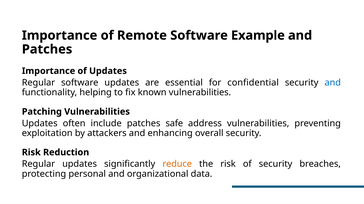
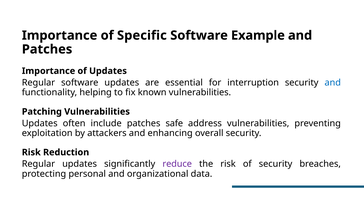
Remote: Remote -> Specific
confidential: confidential -> interruption
reduce colour: orange -> purple
